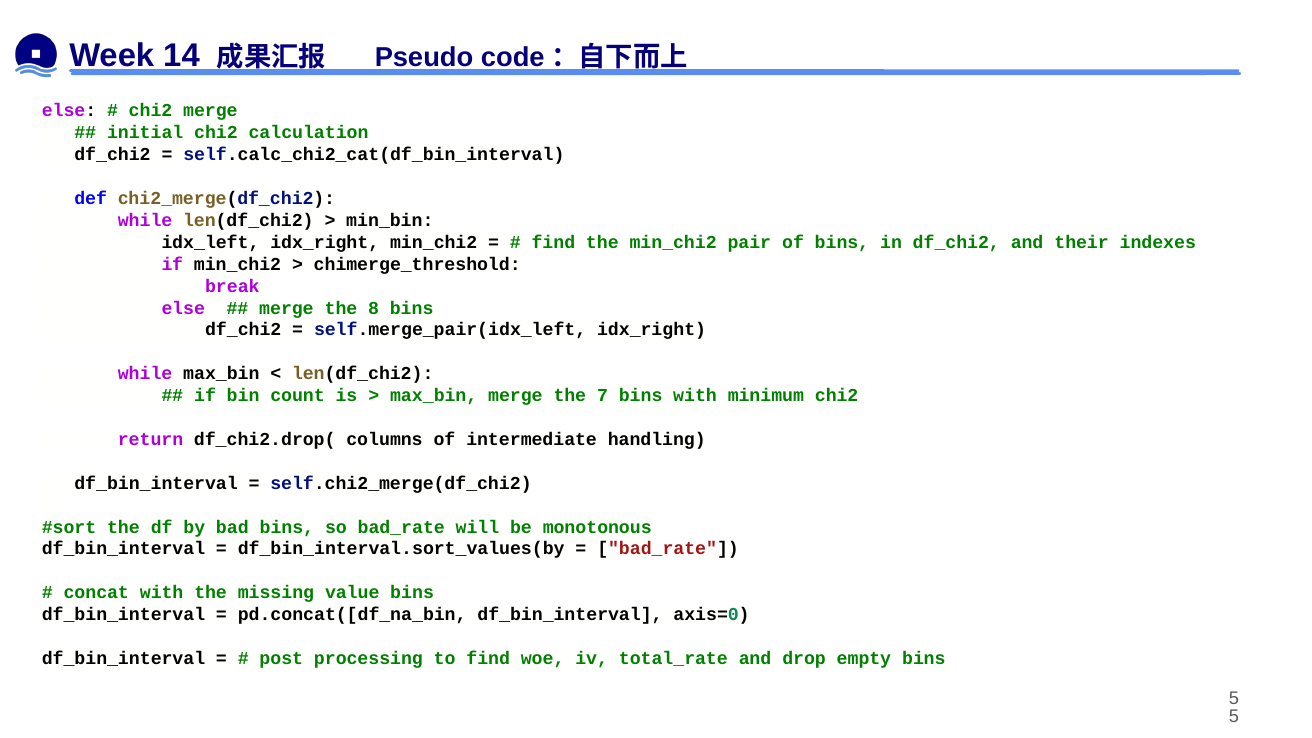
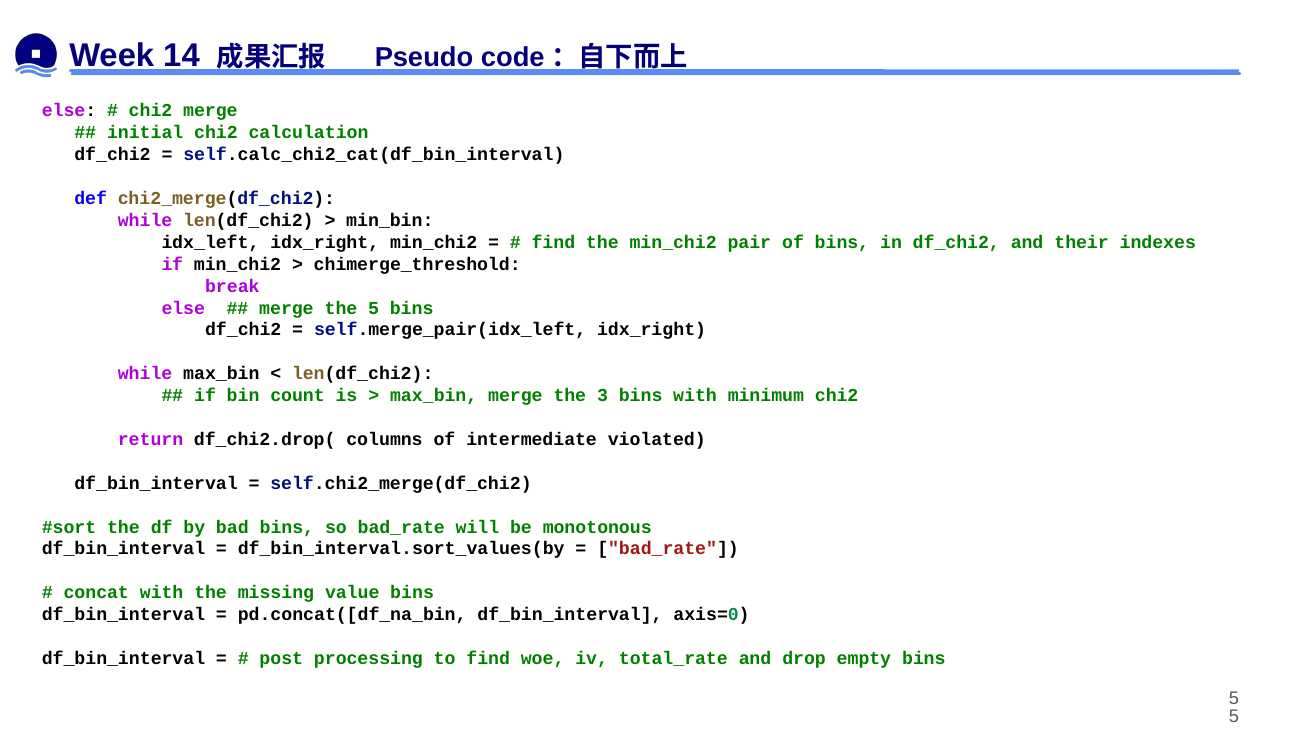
the 8: 8 -> 5
7: 7 -> 3
handling: handling -> violated
